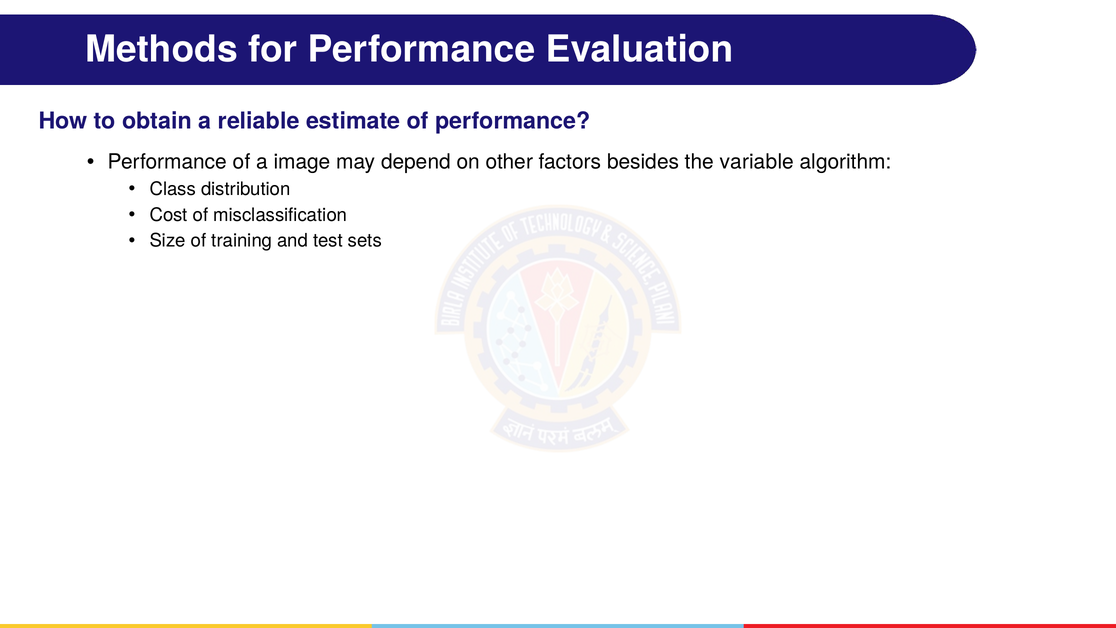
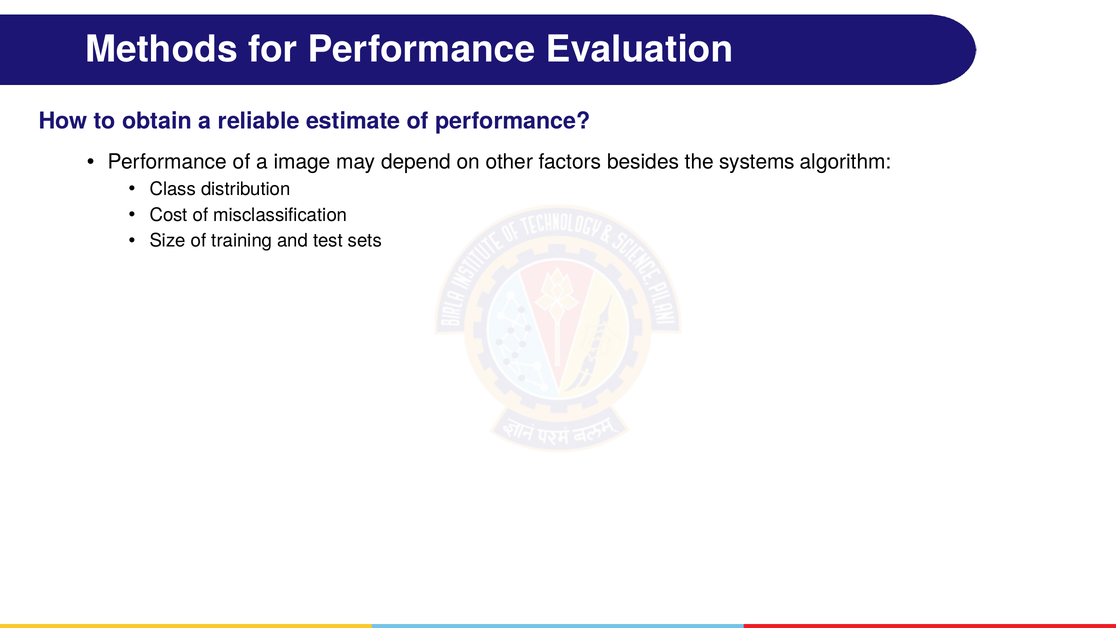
variable: variable -> systems
